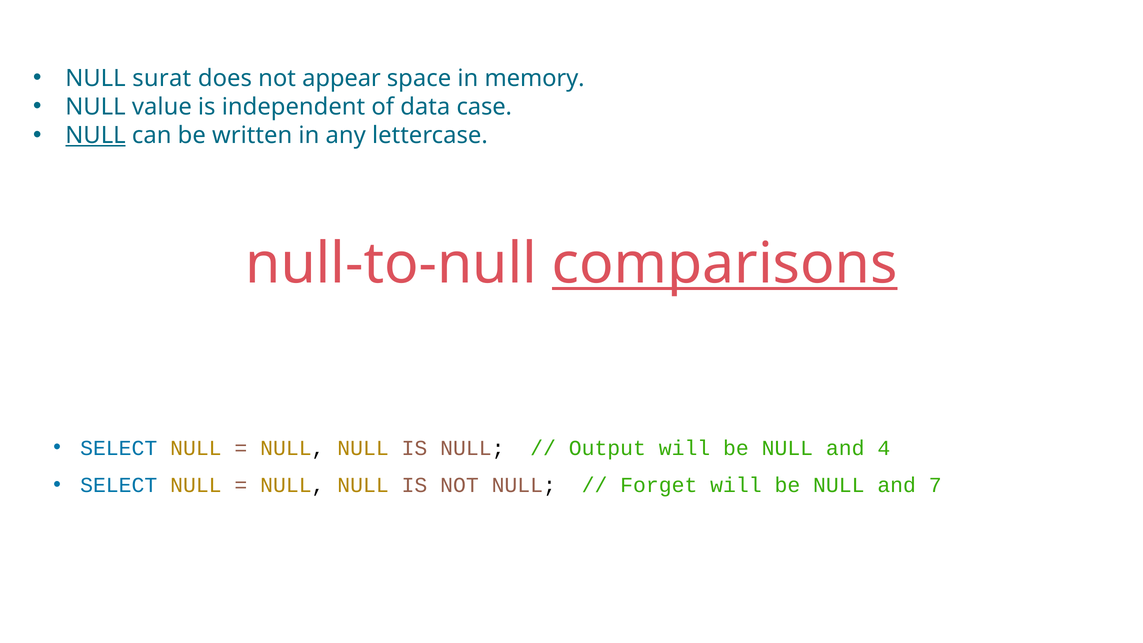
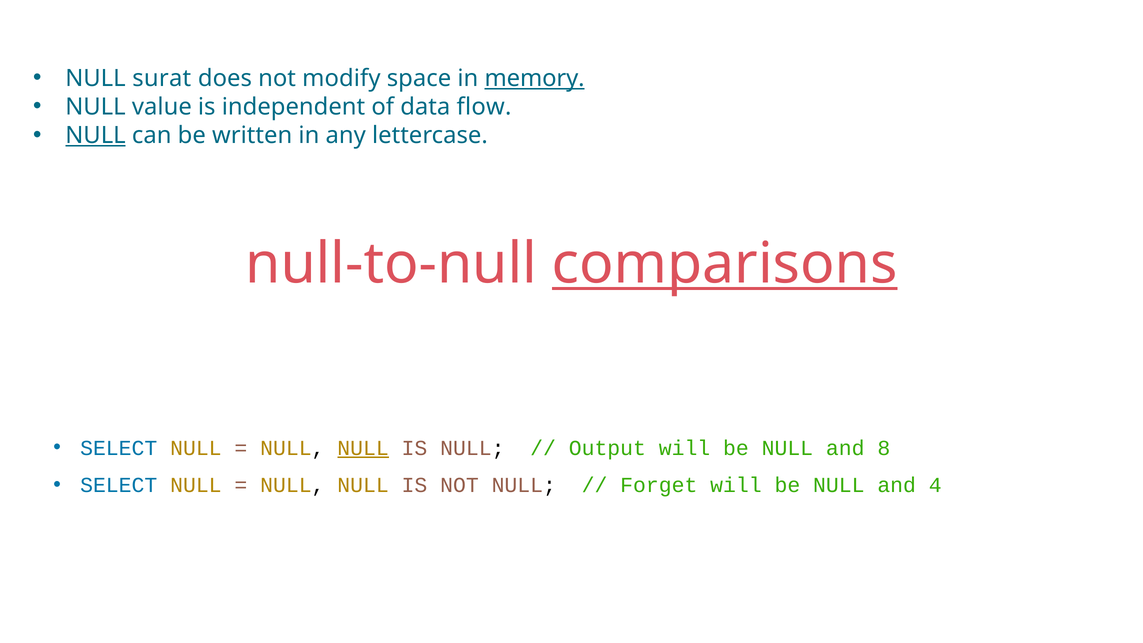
appear: appear -> modify
memory underline: none -> present
case: case -> flow
NULL at (363, 448) underline: none -> present
4: 4 -> 8
7: 7 -> 4
